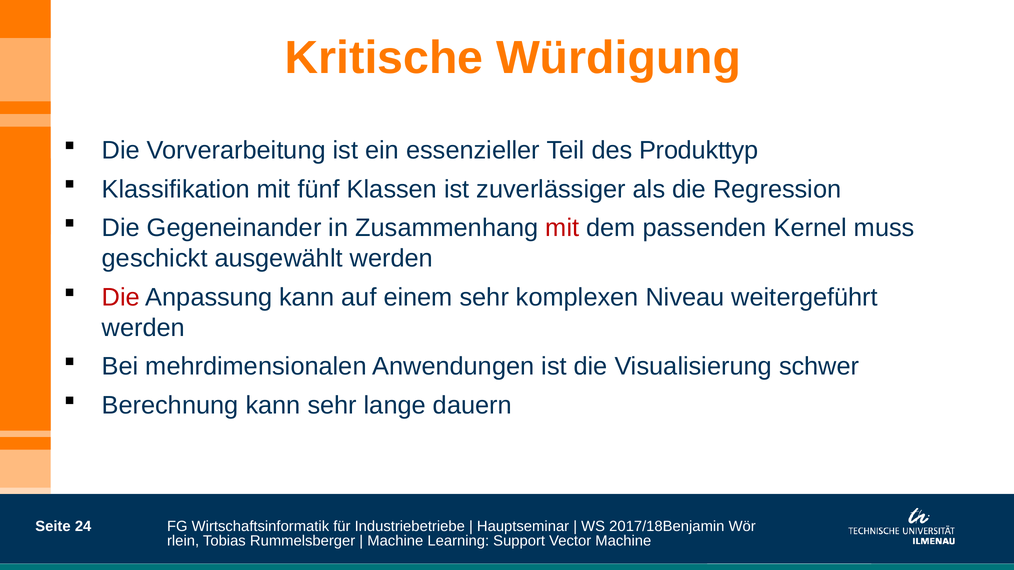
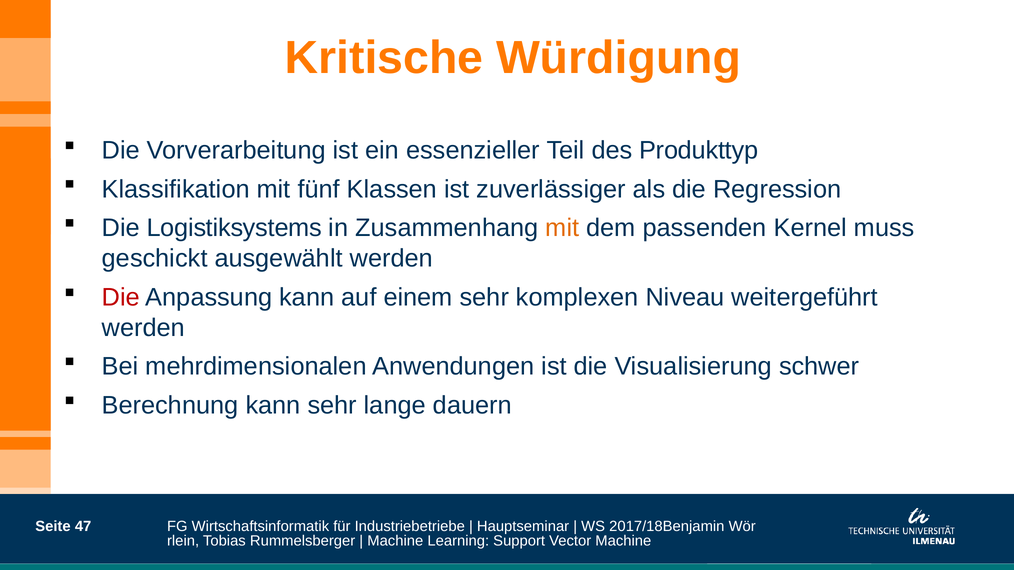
Gegeneinander: Gegeneinander -> Logistiksystems
mit at (562, 228) colour: red -> orange
24: 24 -> 47
